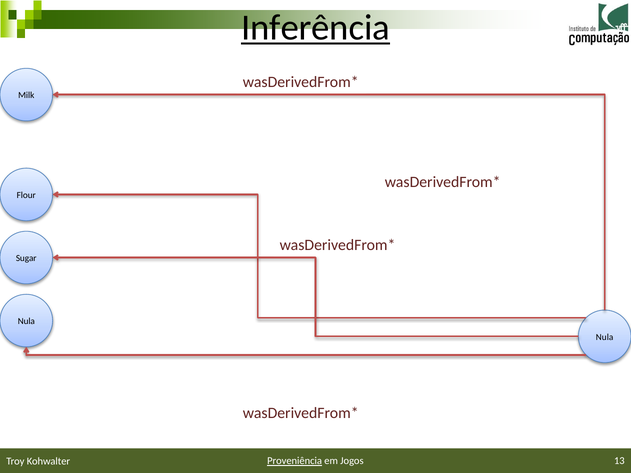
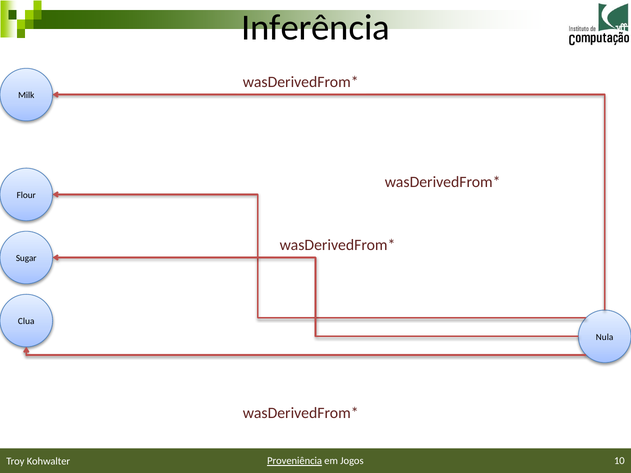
Inferência underline: present -> none
Nula at (26, 321): Nula -> Clua
13: 13 -> 10
